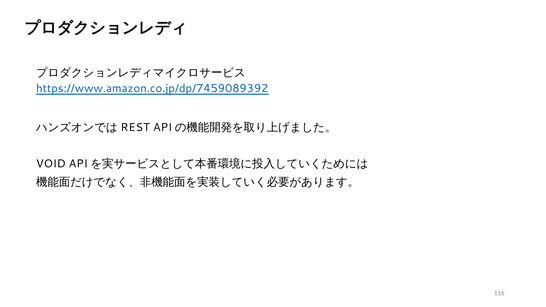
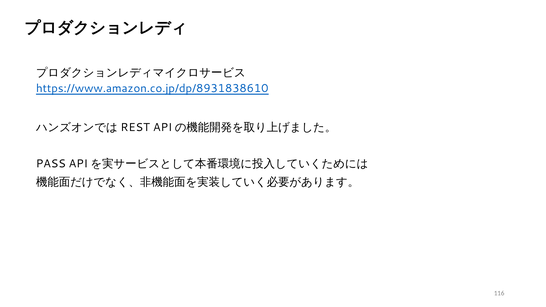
https://www.amazon.co.jp/dp/7459089392: https://www.amazon.co.jp/dp/7459089392 -> https://www.amazon.co.jp/dp/8931838610
VOID: VOID -> PASS
